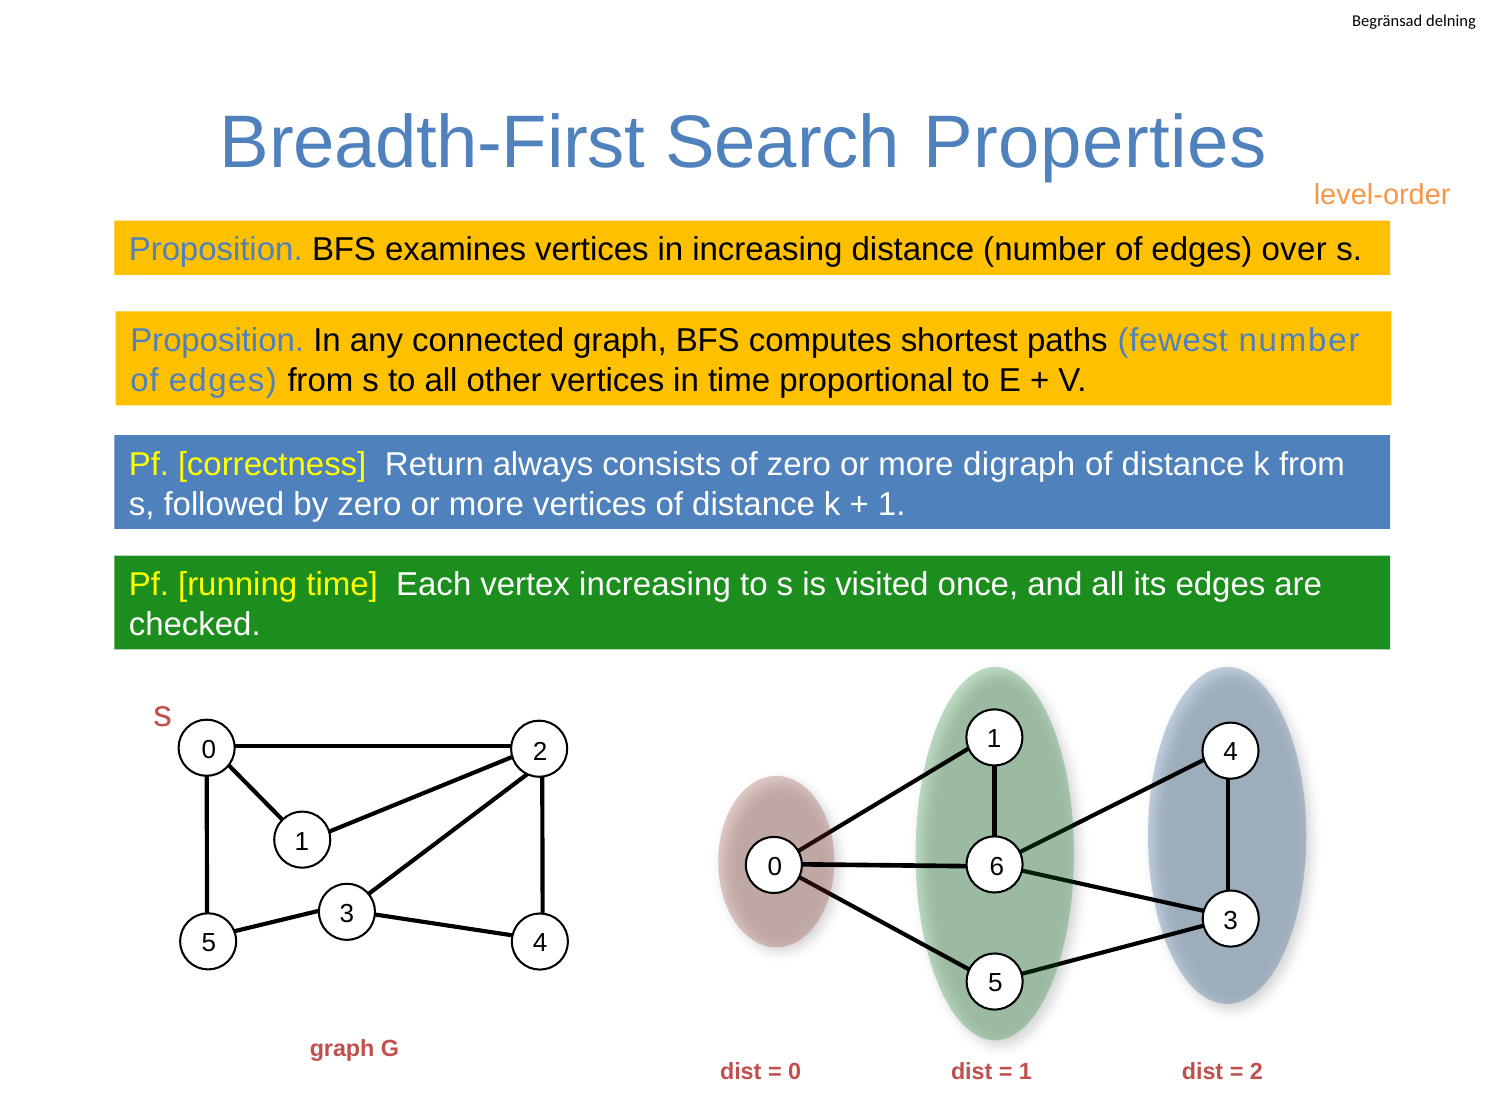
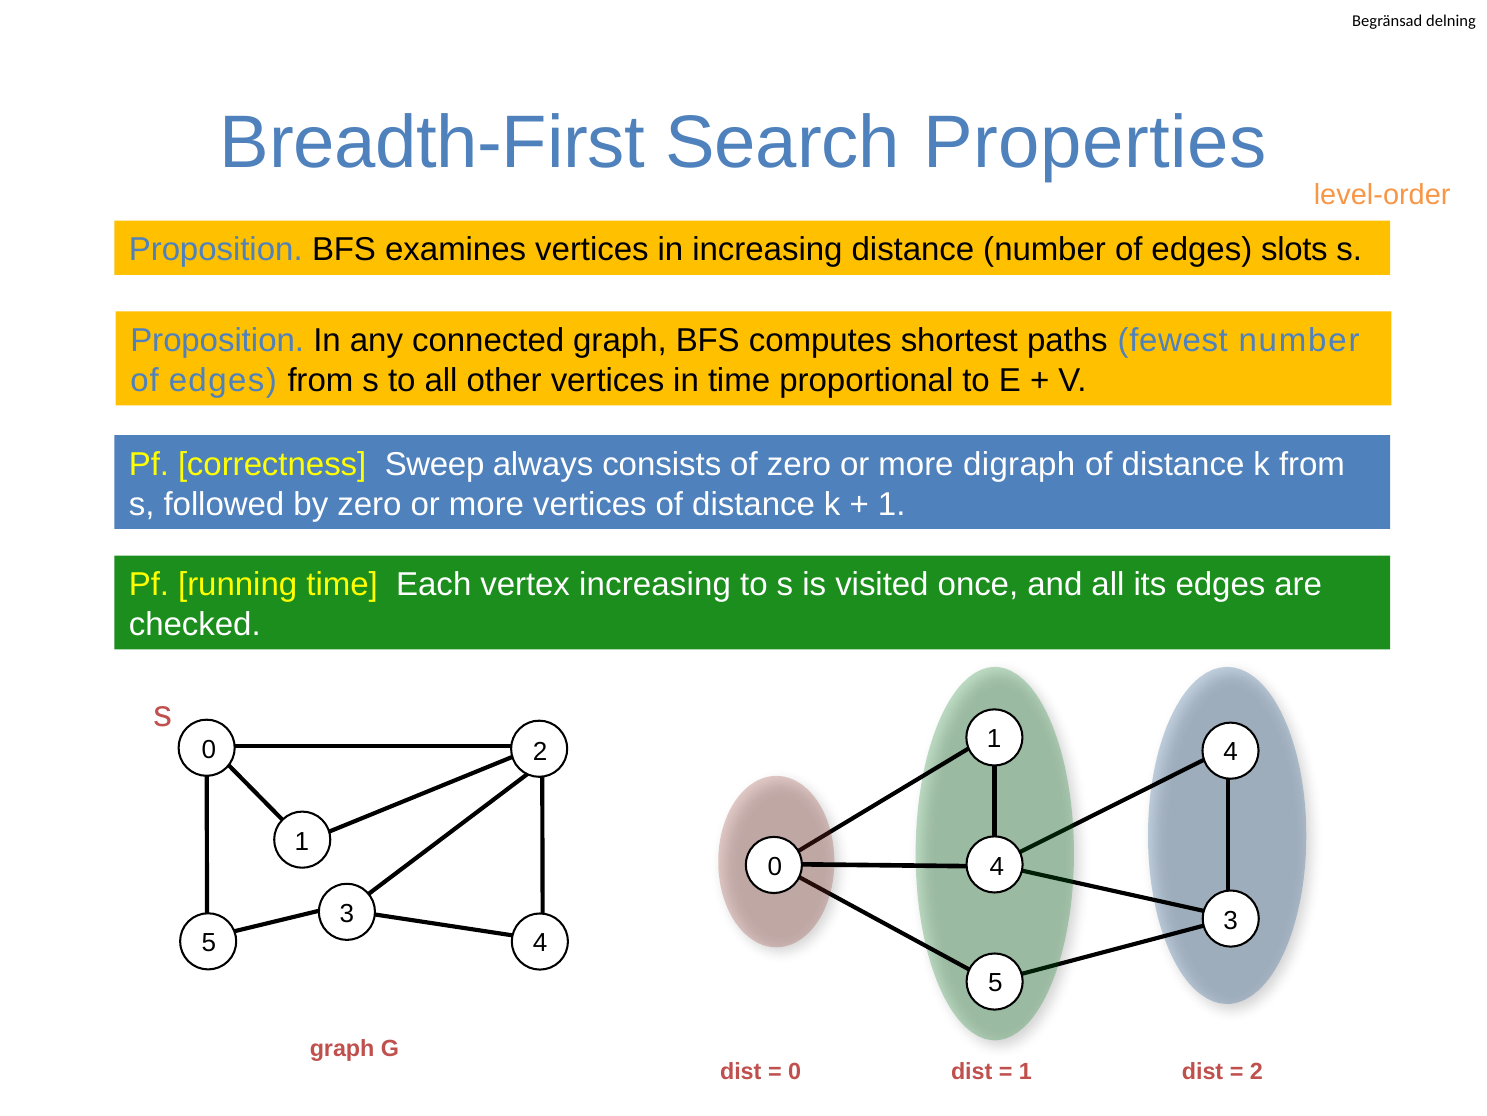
over: over -> slots
Return: Return -> Sweep
0 6: 6 -> 4
